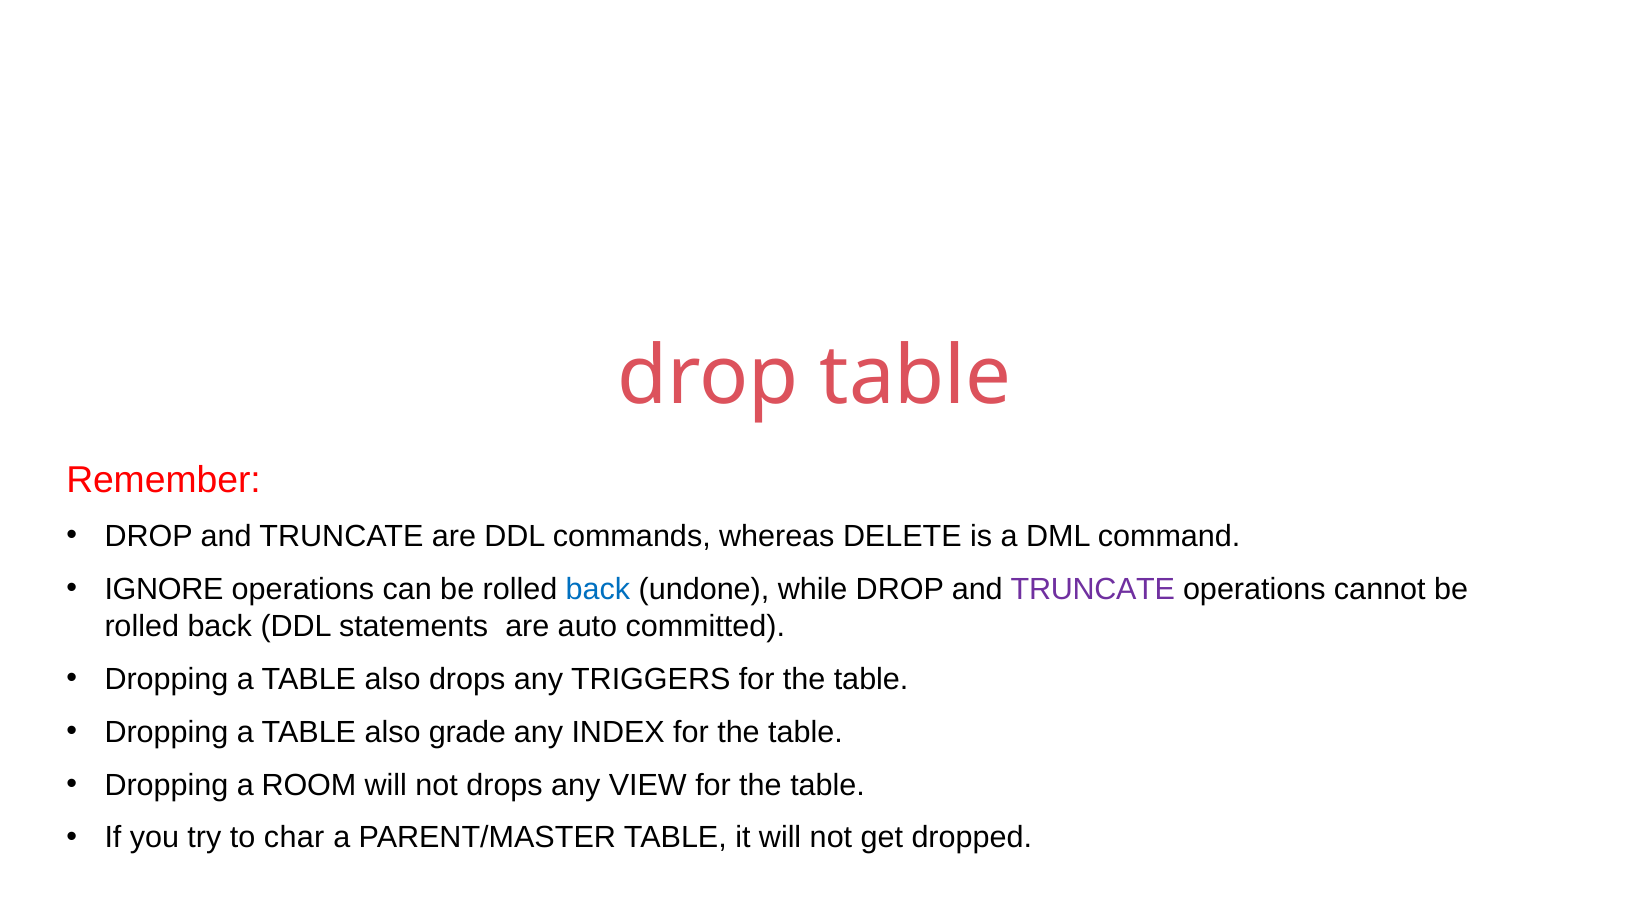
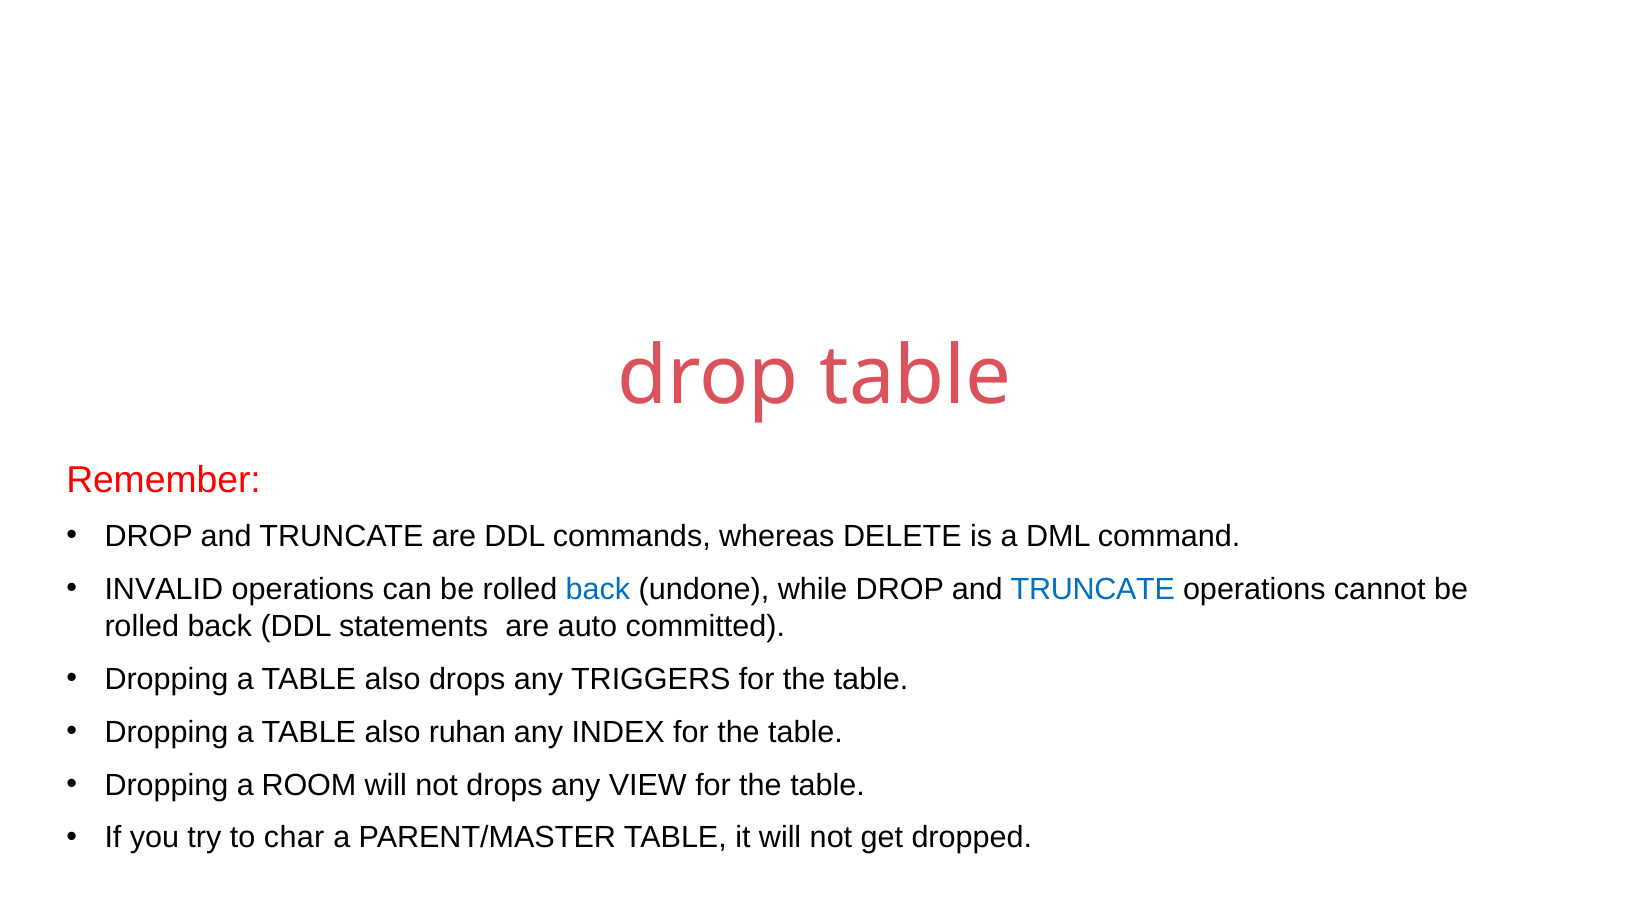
IGNORE: IGNORE -> INVALID
TRUNCATE at (1093, 589) colour: purple -> blue
grade: grade -> ruhan
